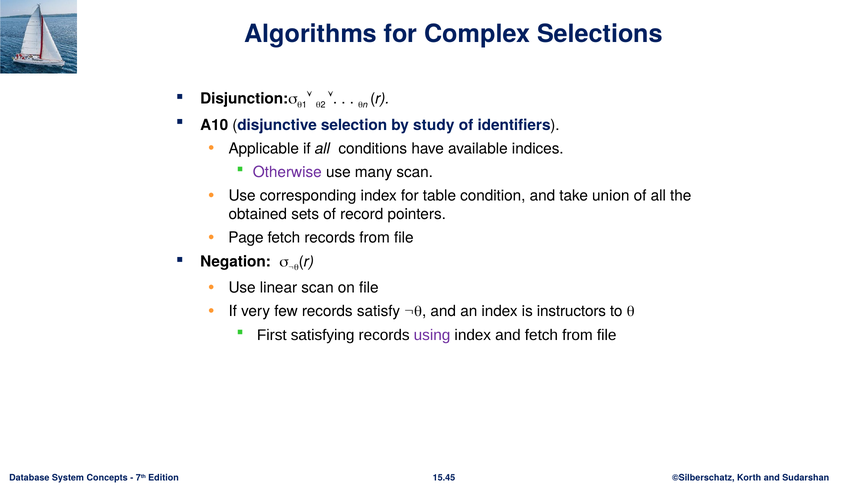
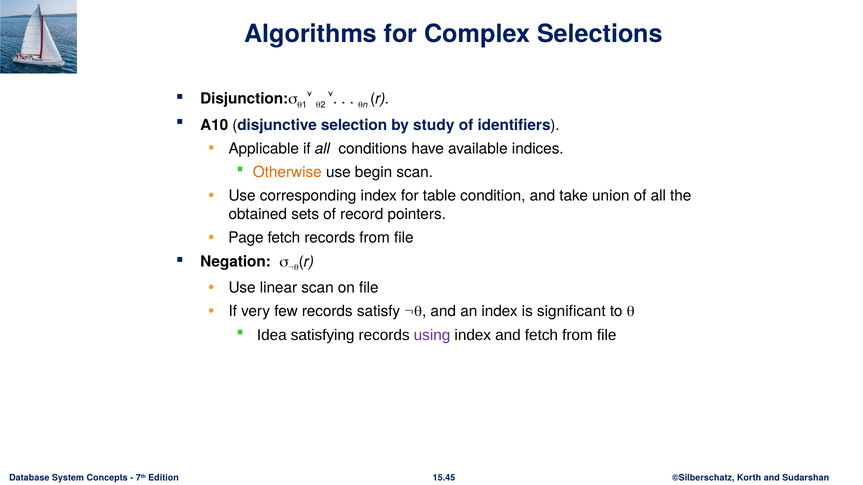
Otherwise colour: purple -> orange
many: many -> begin
instructors: instructors -> significant
First: First -> Idea
